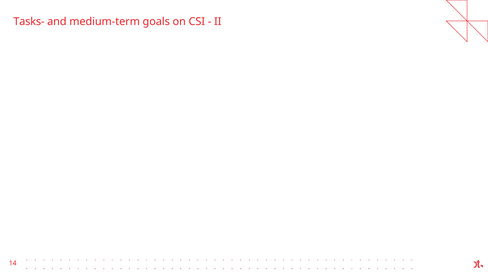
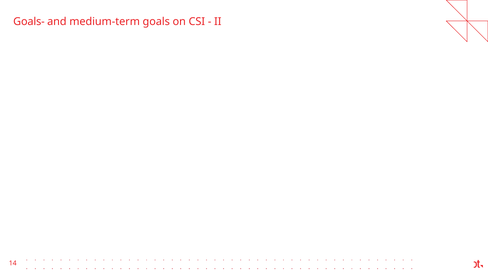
Tasks-: Tasks- -> Goals-
